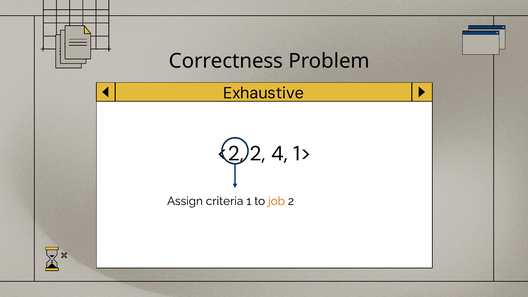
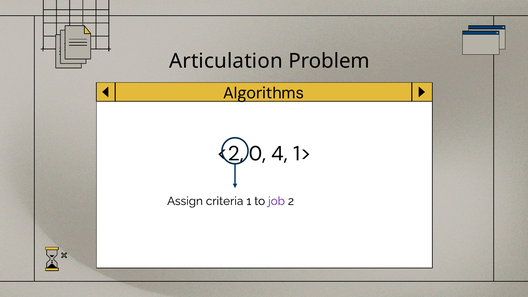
Correctness: Correctness -> Articulation
Exhaustive: Exhaustive -> Algorithms
<2 2: 2 -> 0
job colour: orange -> purple
